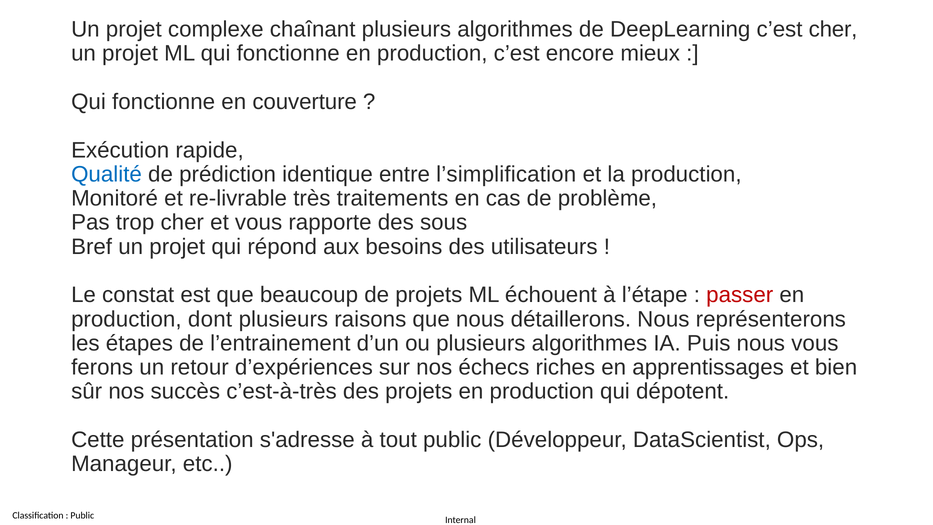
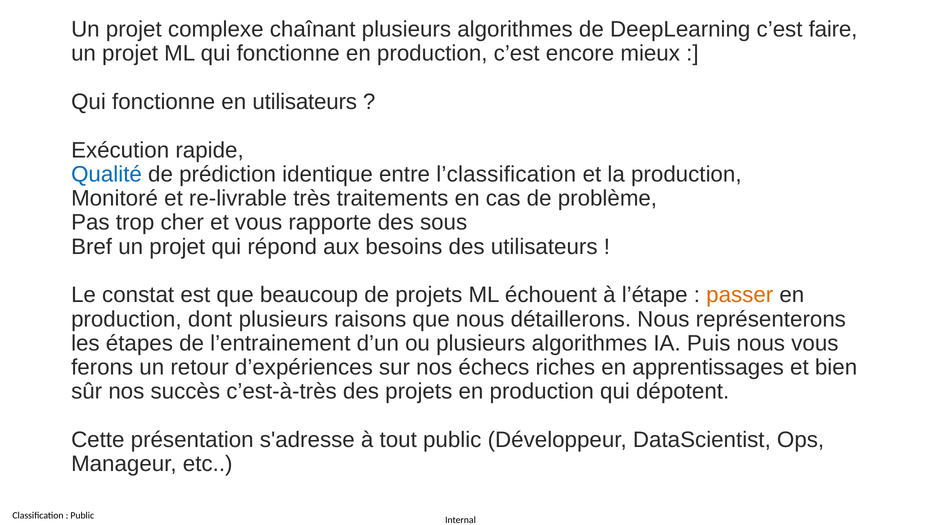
c’est cher: cher -> faire
en couverture: couverture -> utilisateurs
l’simplification: l’simplification -> l’classification
passer colour: red -> orange
